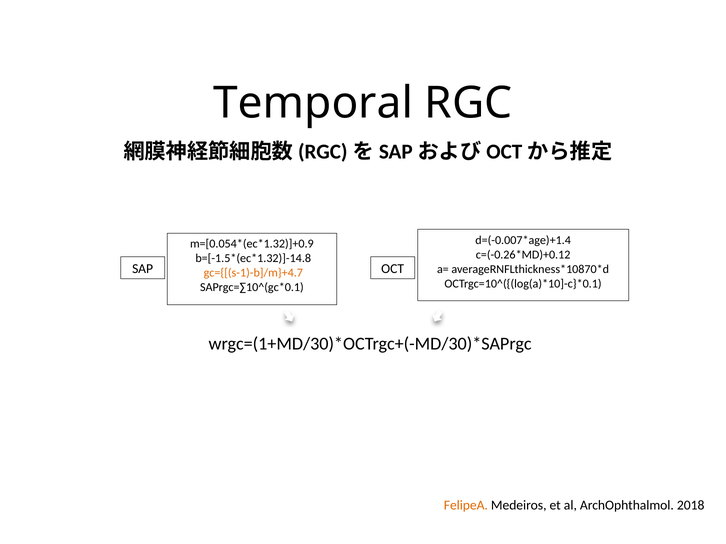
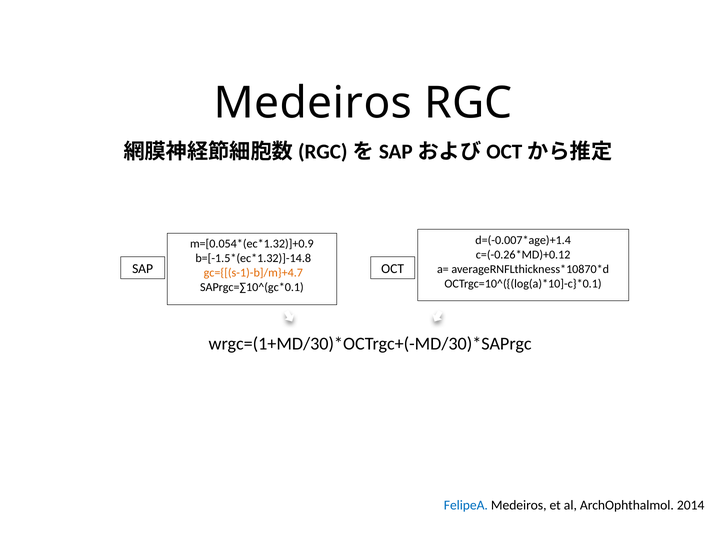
Temporal at (313, 103): Temporal -> Medeiros
FelipeA colour: orange -> blue
2018: 2018 -> 2014
